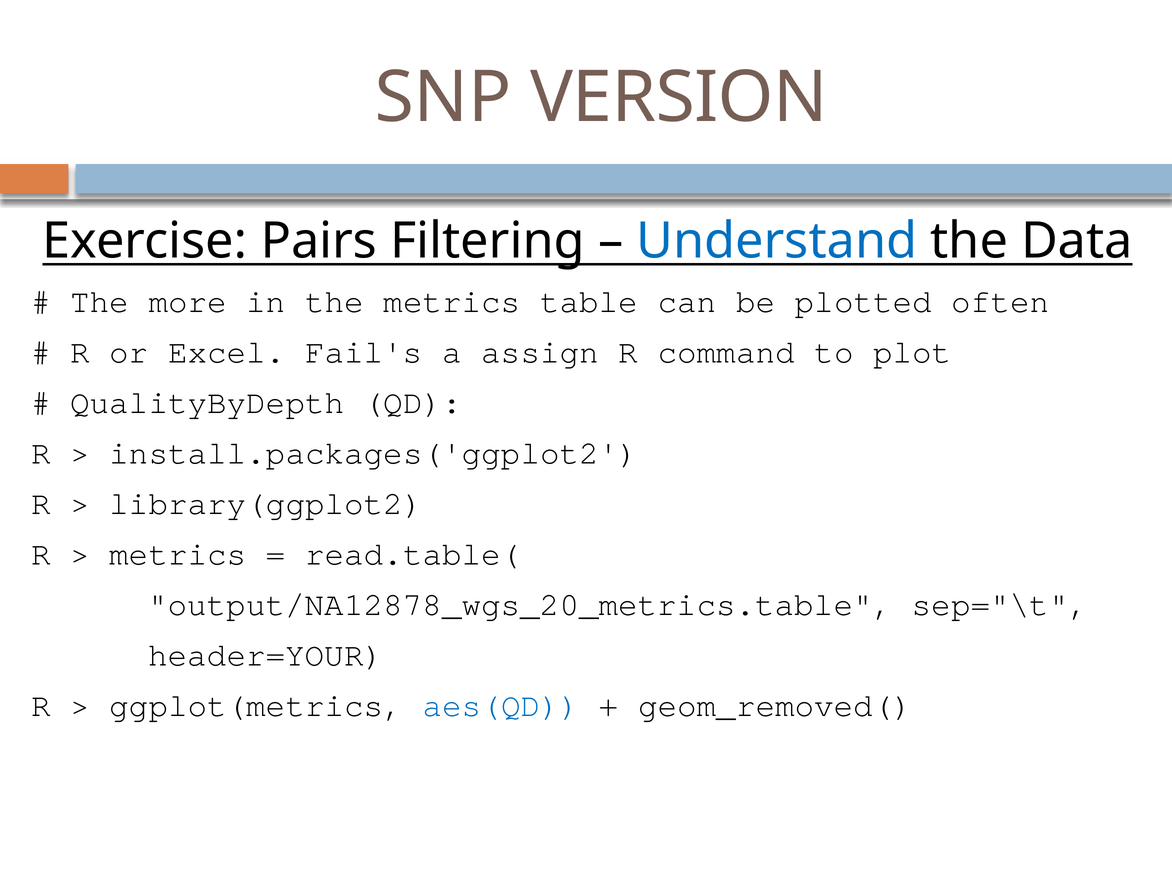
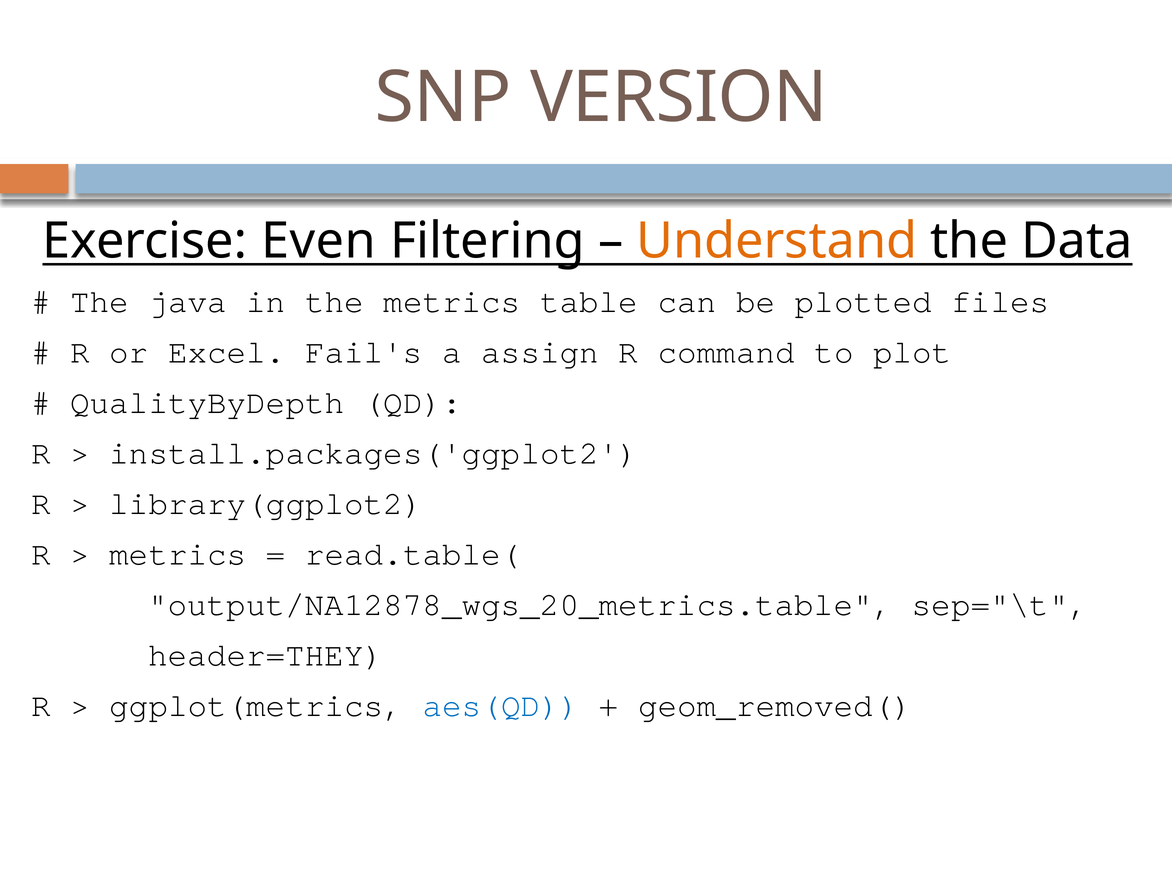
Pairs: Pairs -> Even
Understand colour: blue -> orange
more: more -> java
often: often -> files
header=YOUR: header=YOUR -> header=THEY
